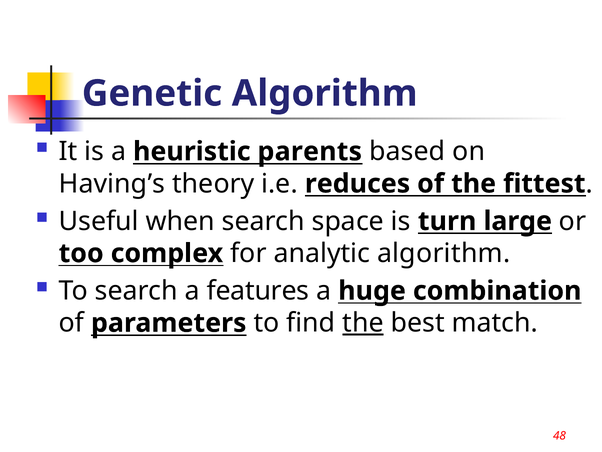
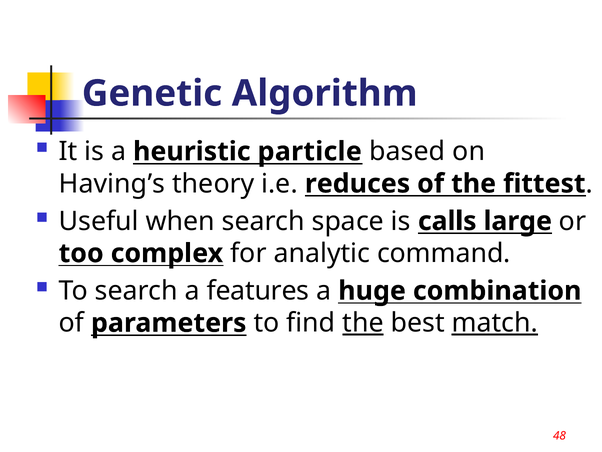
parents: parents -> particle
turn: turn -> calls
analytic algorithm: algorithm -> command
match underline: none -> present
